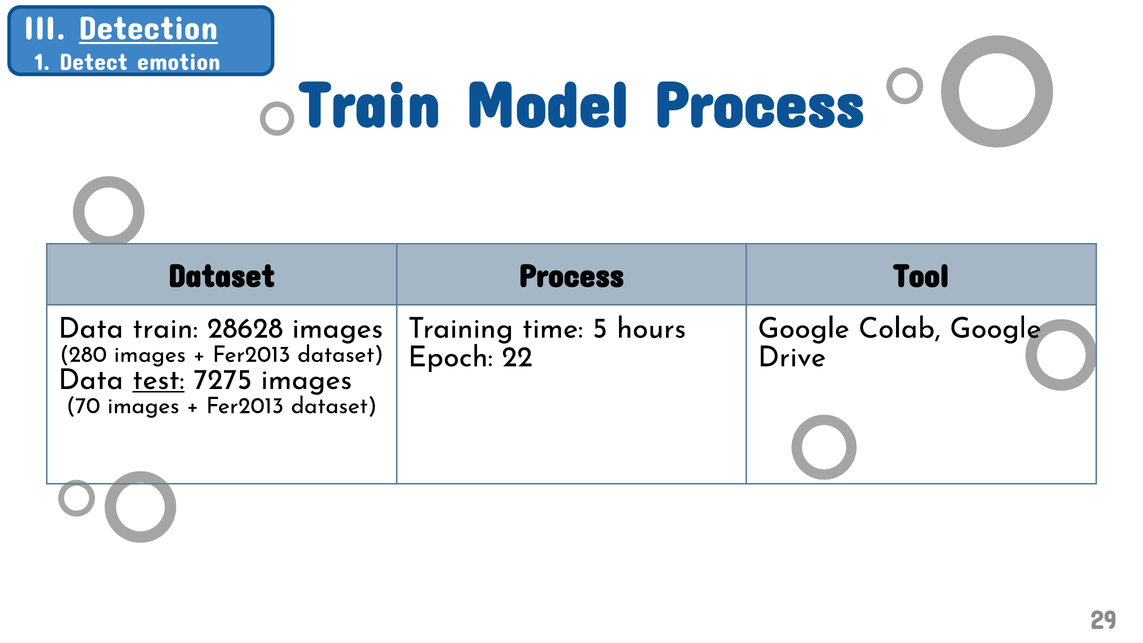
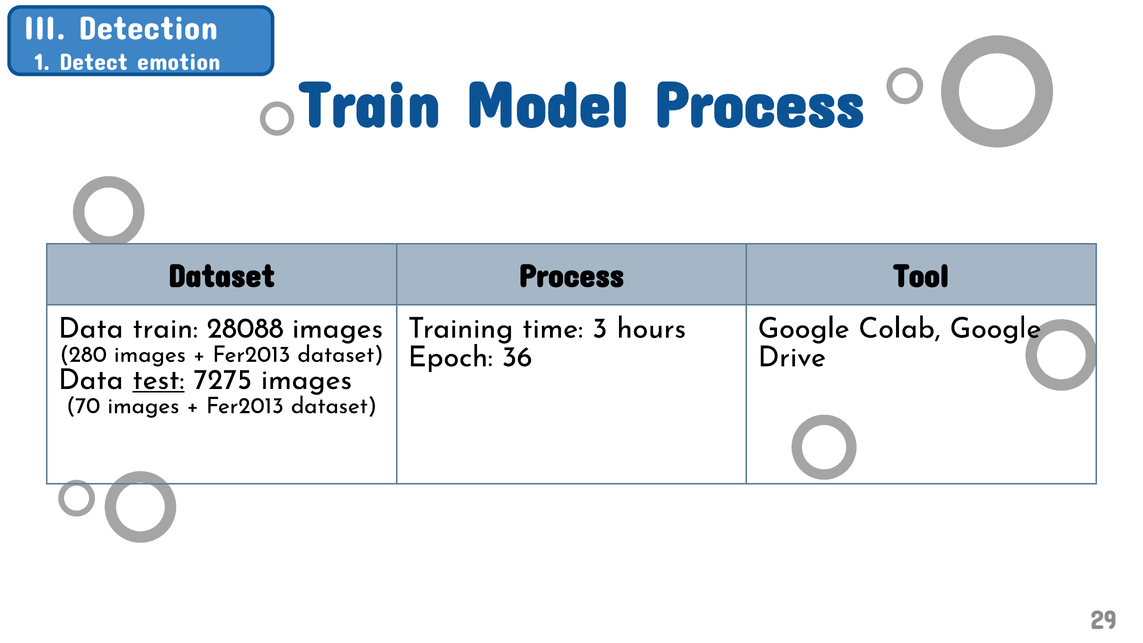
Detection underline: present -> none
28628: 28628 -> 28088
5: 5 -> 3
22: 22 -> 36
